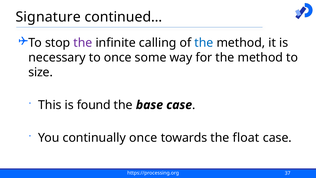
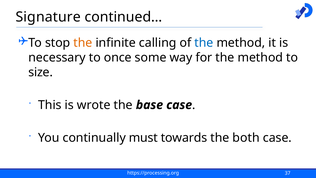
the at (83, 43) colour: purple -> orange
found: found -> wrote
continually once: once -> must
float: float -> both
